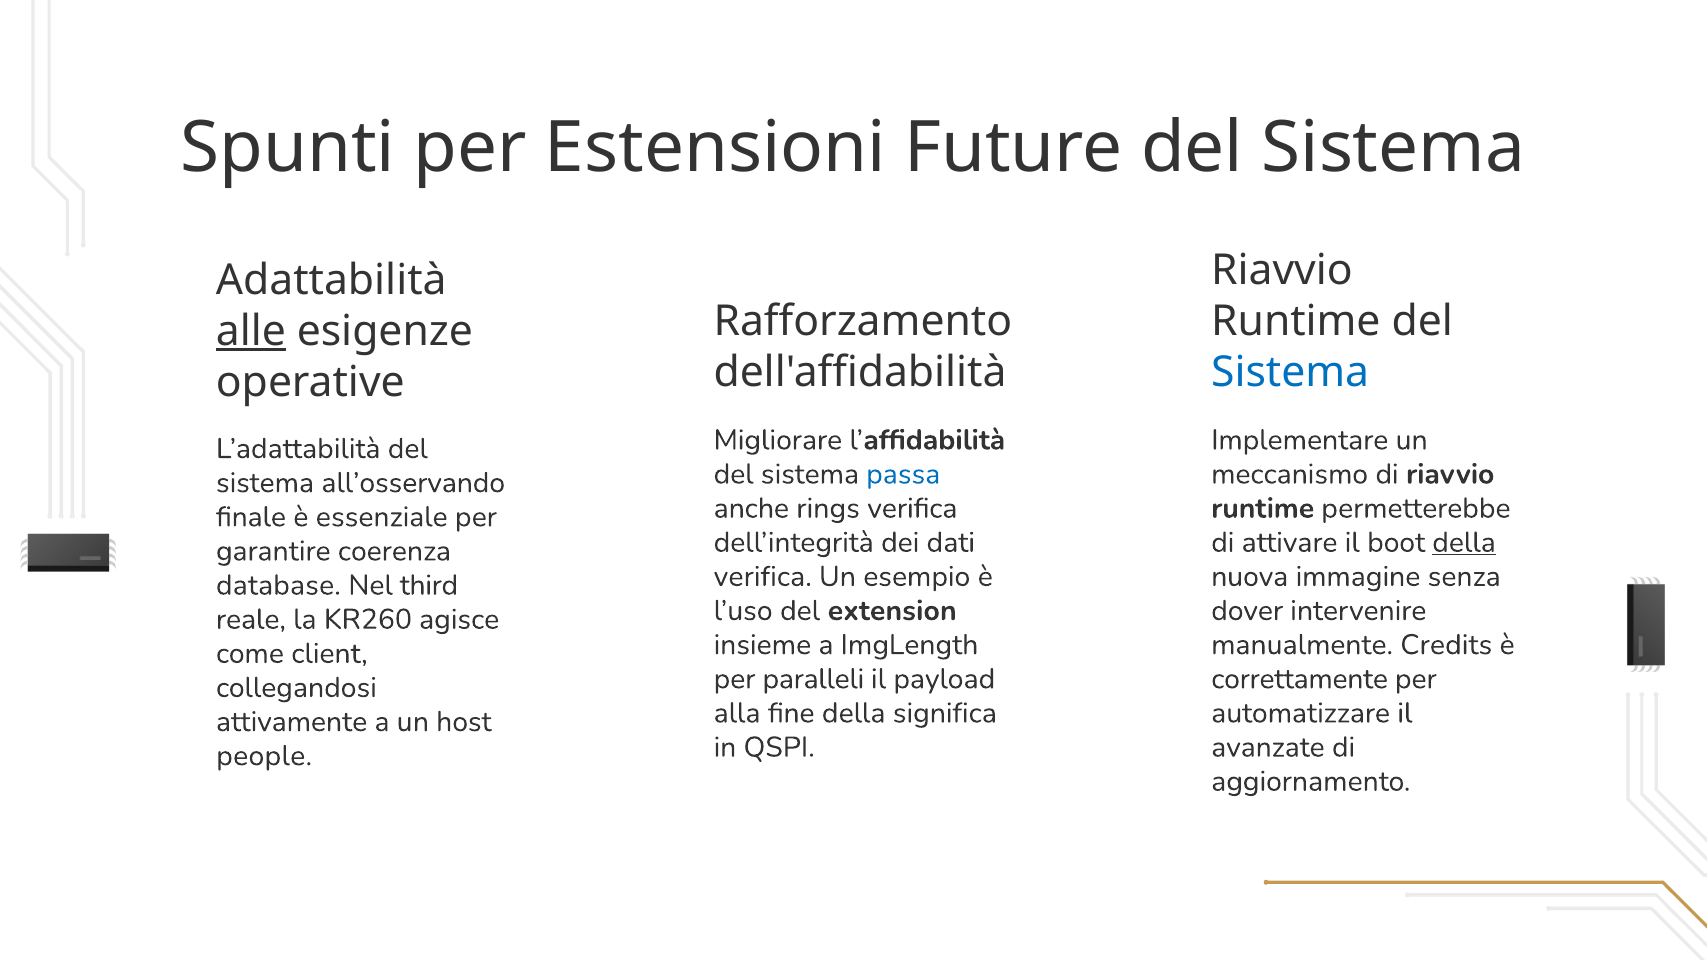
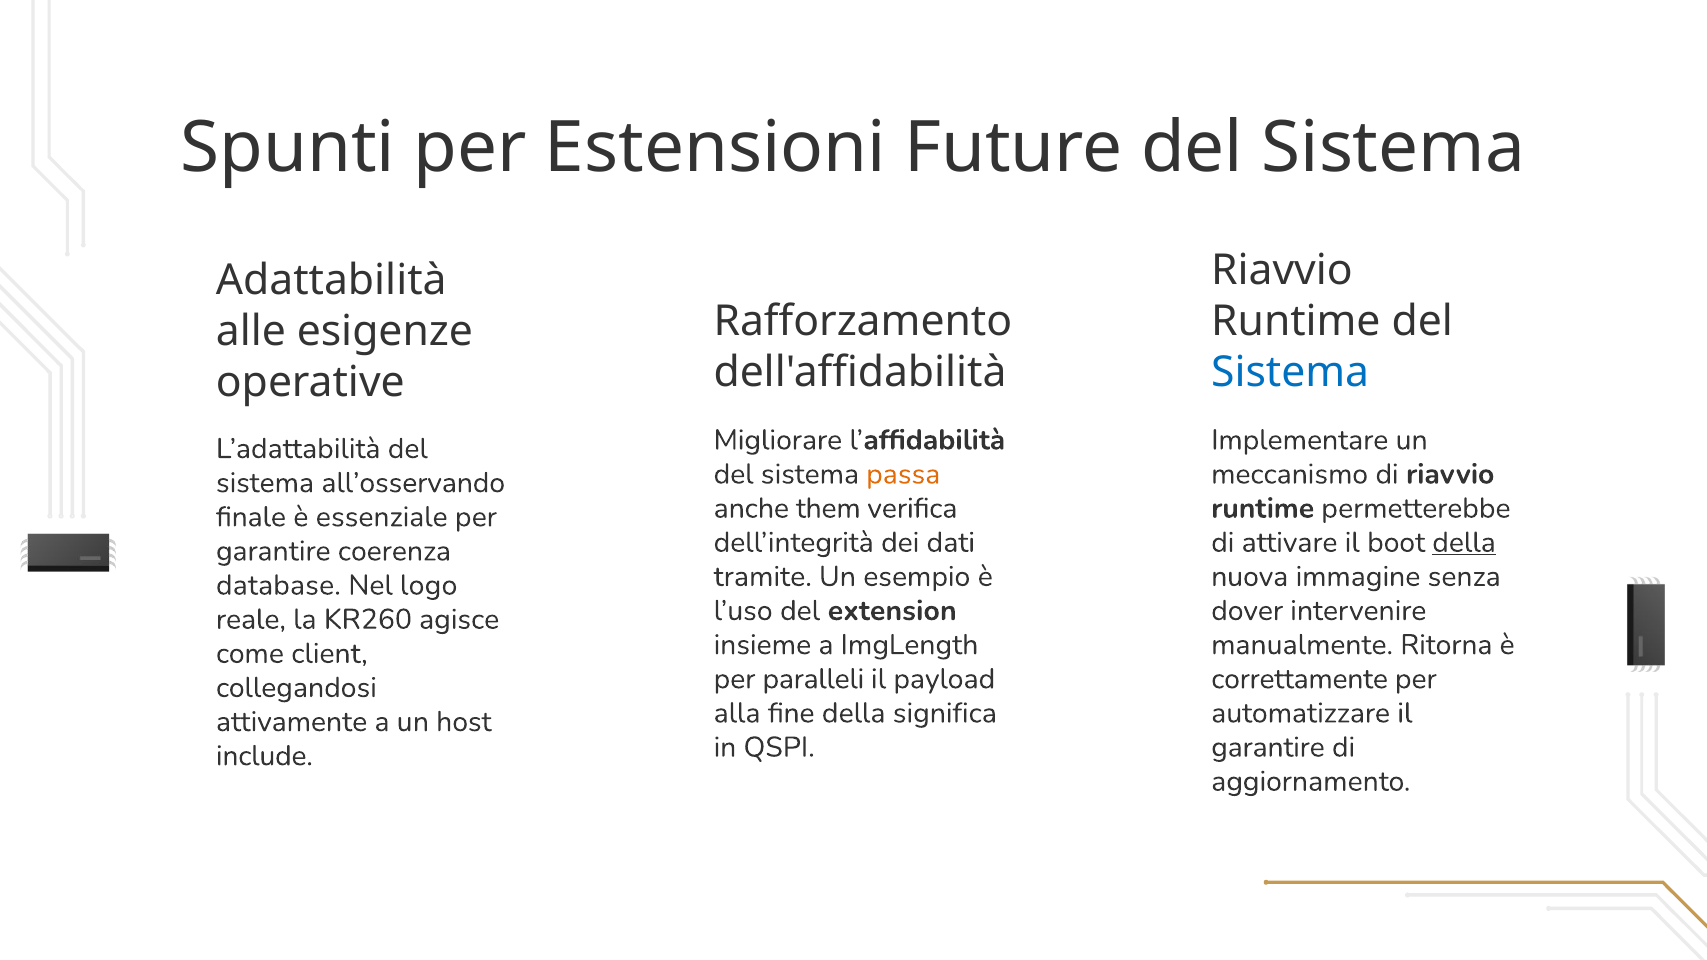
alle underline: present -> none
passa colour: blue -> orange
rings: rings -> them
verifica at (763, 577): verifica -> tramite
third: third -> logo
Credits: Credits -> Ritorna
avanzate at (1268, 747): avanzate -> garantire
people: people -> include
